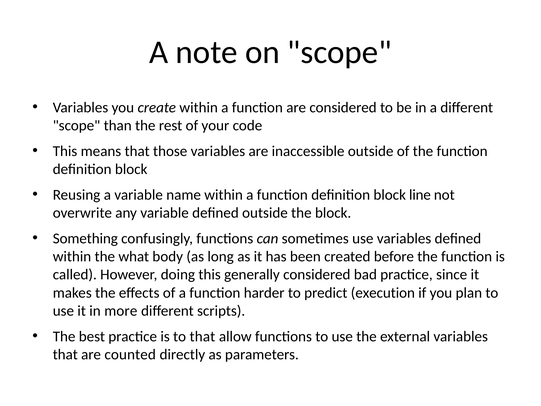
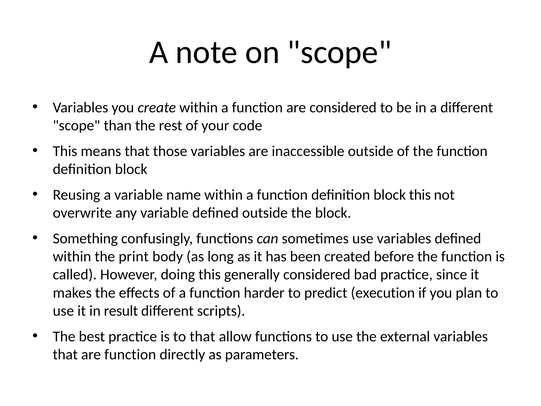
block line: line -> this
what: what -> print
more: more -> result
are counted: counted -> function
